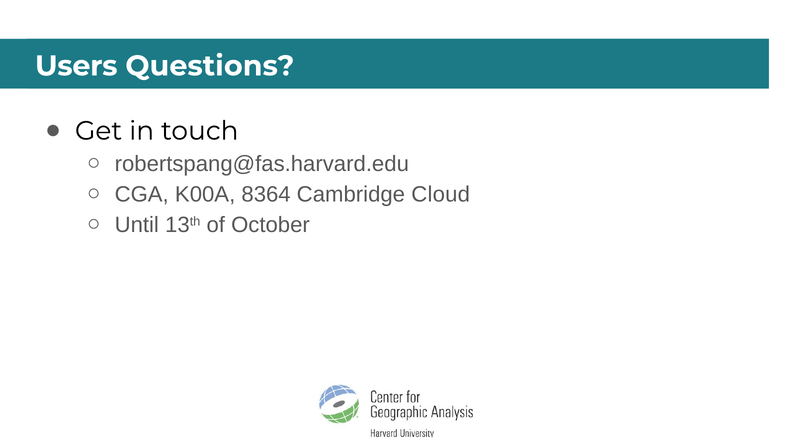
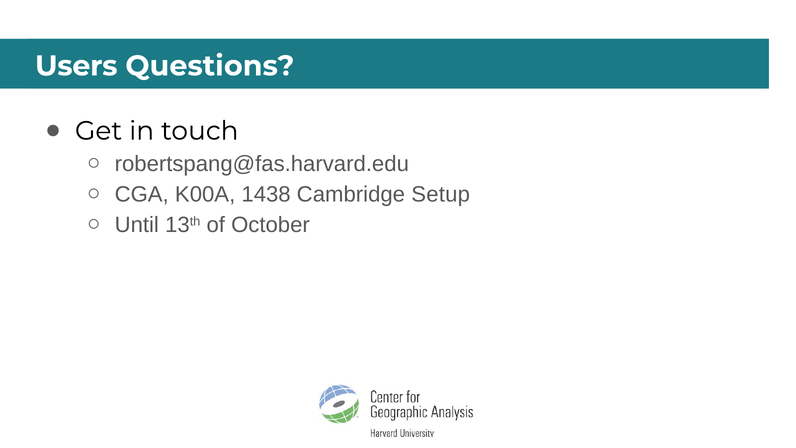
8364: 8364 -> 1438
Cloud: Cloud -> Setup
